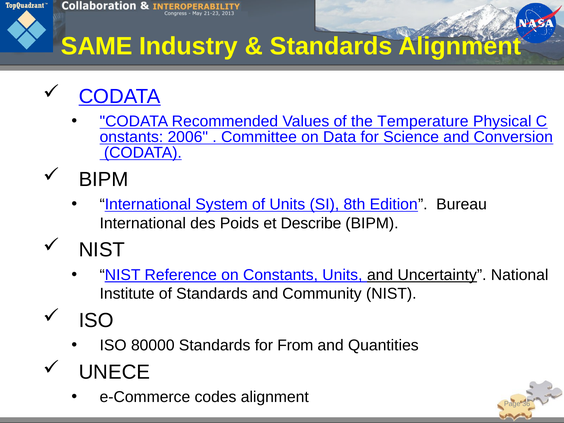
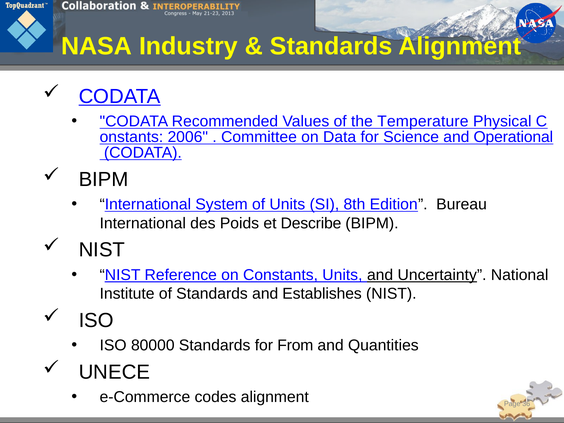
SAME: SAME -> NASA
Conversion: Conversion -> Operational
Community: Community -> Establishes
